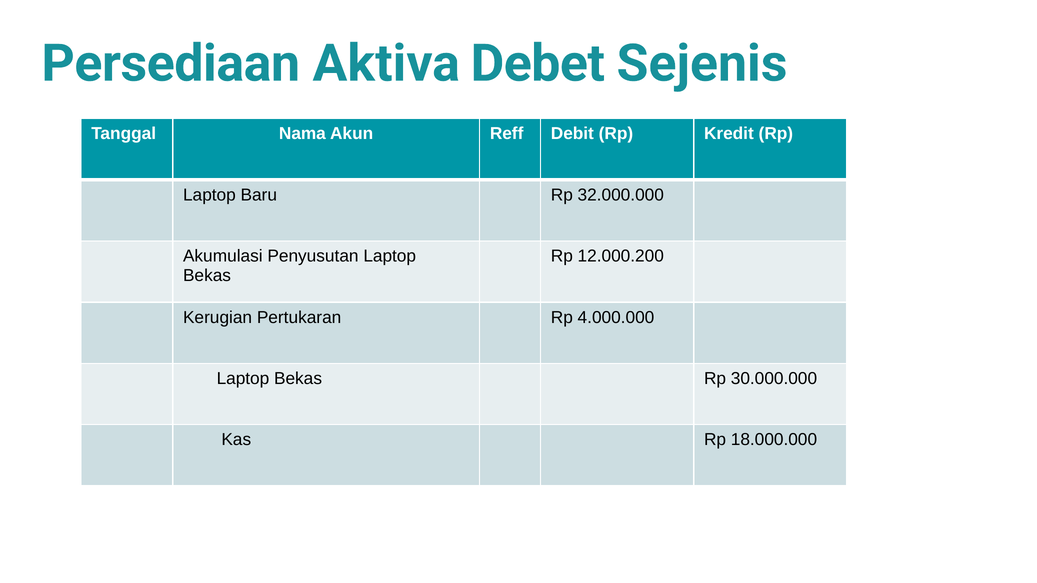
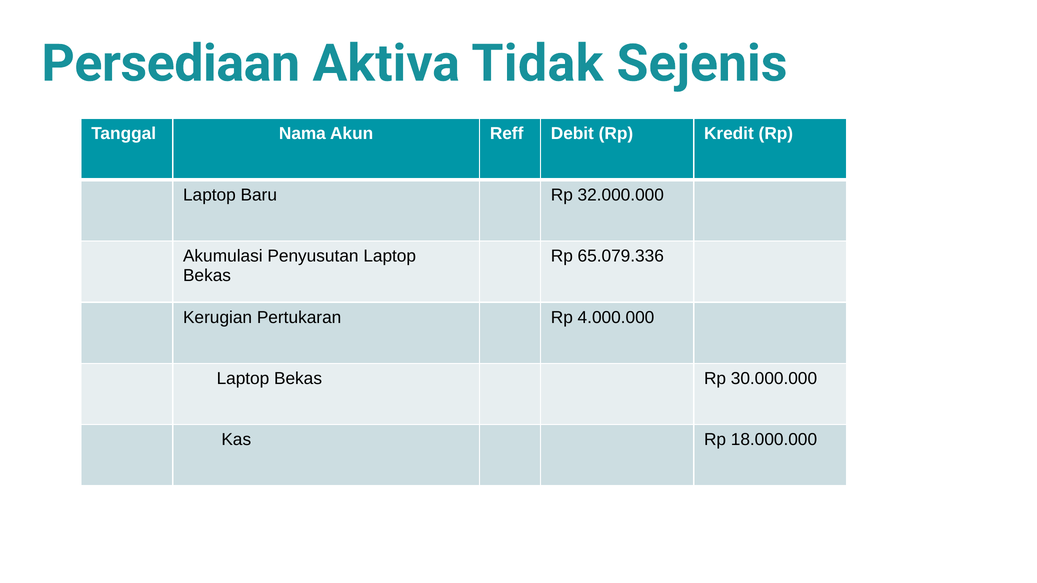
Debet: Debet -> Tidak
12.000.200: 12.000.200 -> 65.079.336
